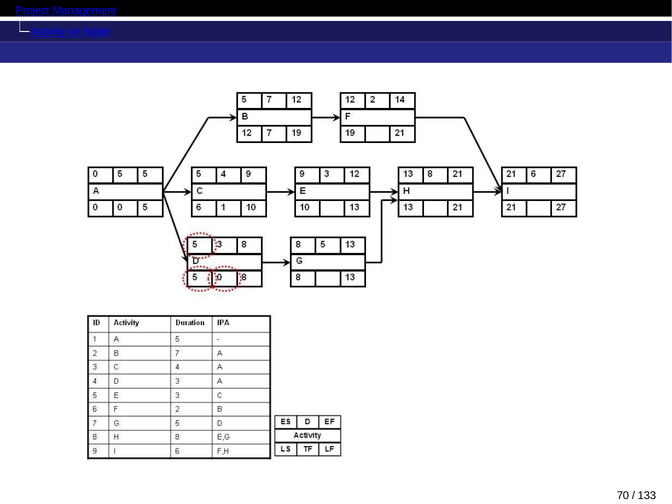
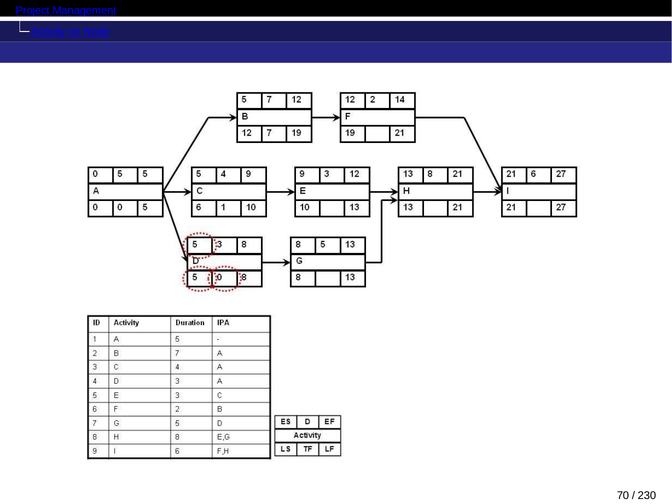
133: 133 -> 230
